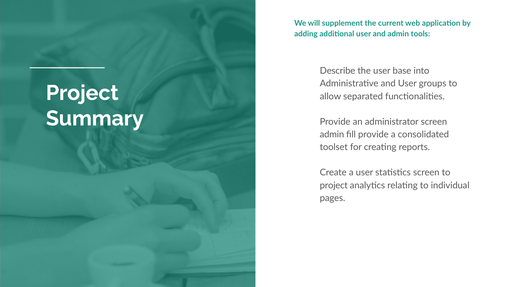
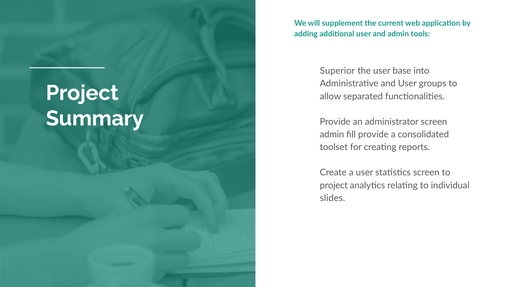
Describe: Describe -> Superior
pages: pages -> slides
